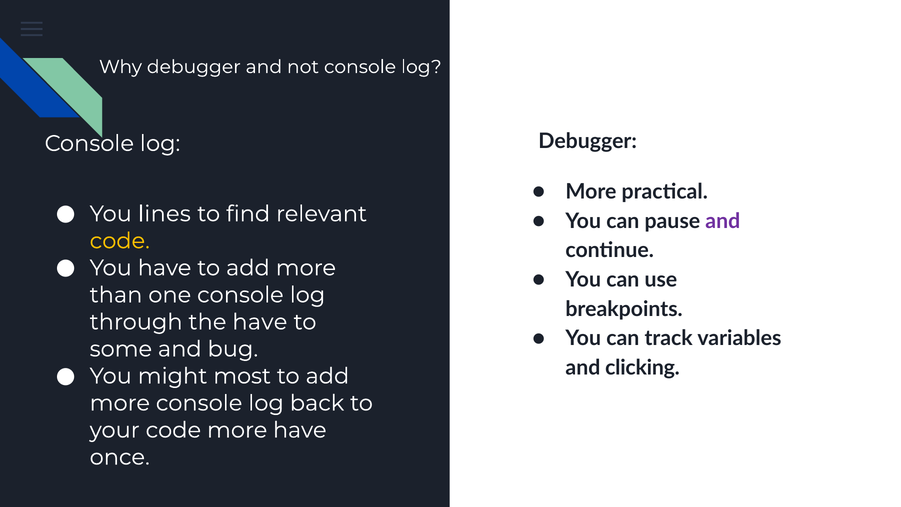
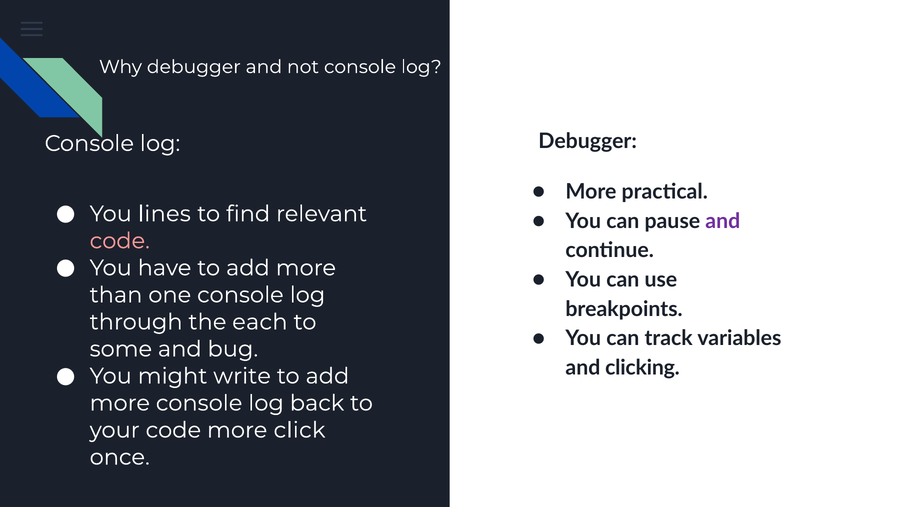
code at (120, 241) colour: yellow -> pink
the have: have -> each
most: most -> write
more have: have -> click
